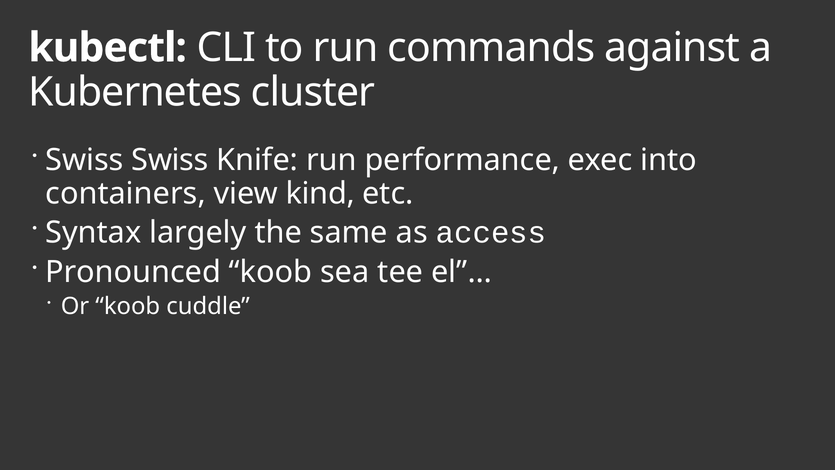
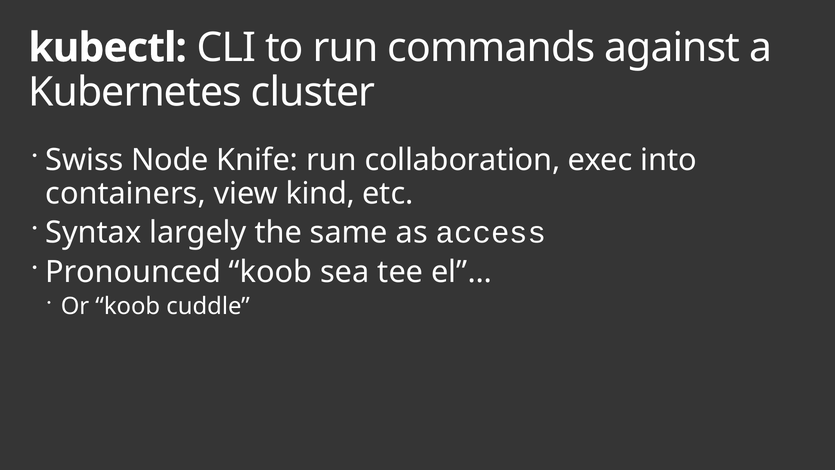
Swiss Swiss: Swiss -> Node
performance: performance -> collaboration
